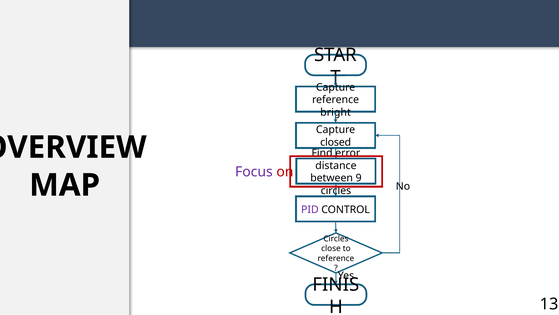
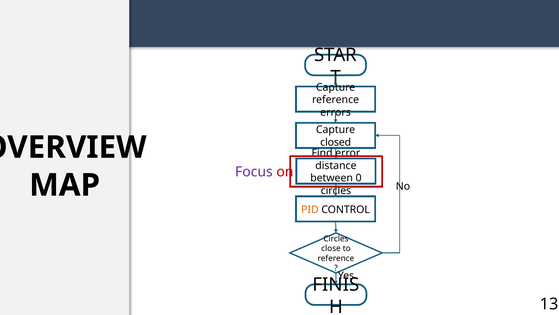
bright: bright -> errors
9: 9 -> 0
PID colour: purple -> orange
